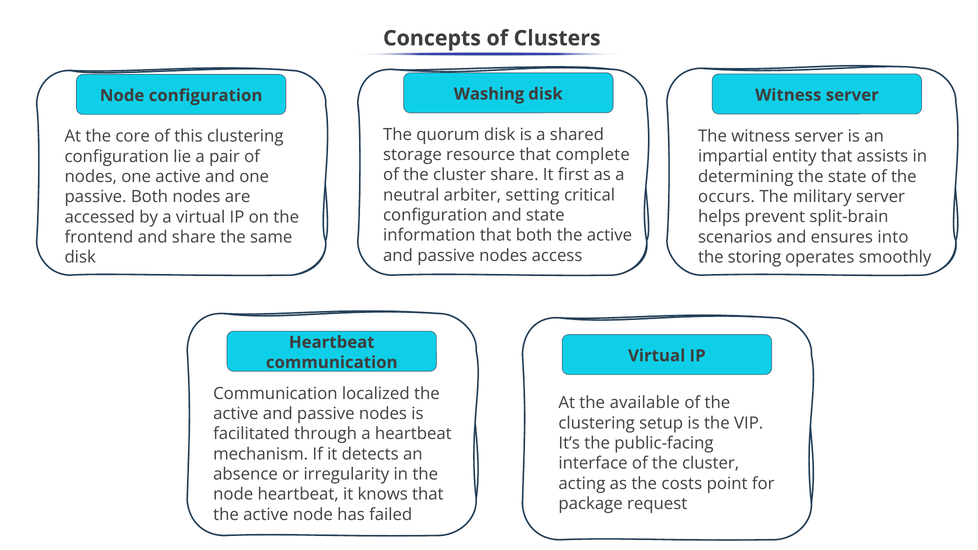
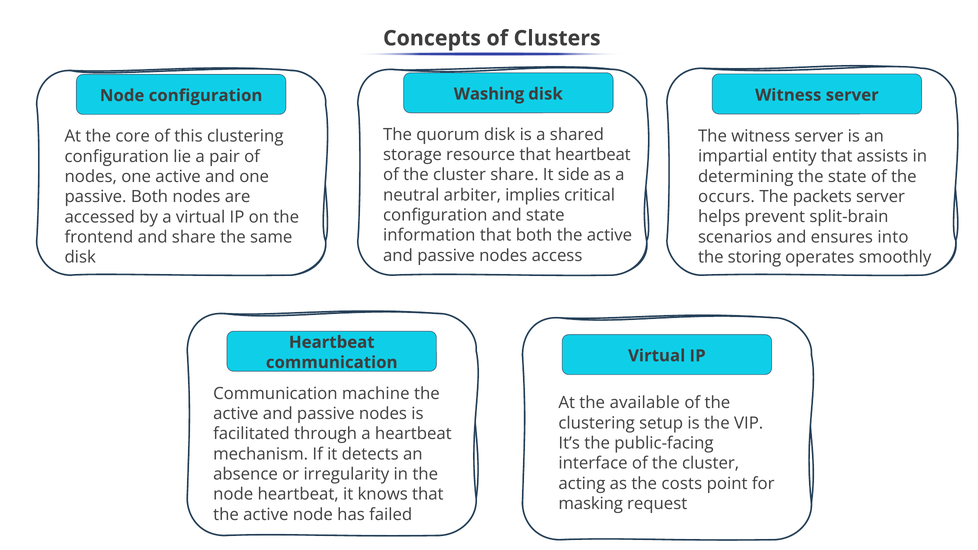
that complete: complete -> heartbeat
first: first -> side
setting: setting -> implies
military: military -> packets
localized: localized -> machine
package: package -> masking
